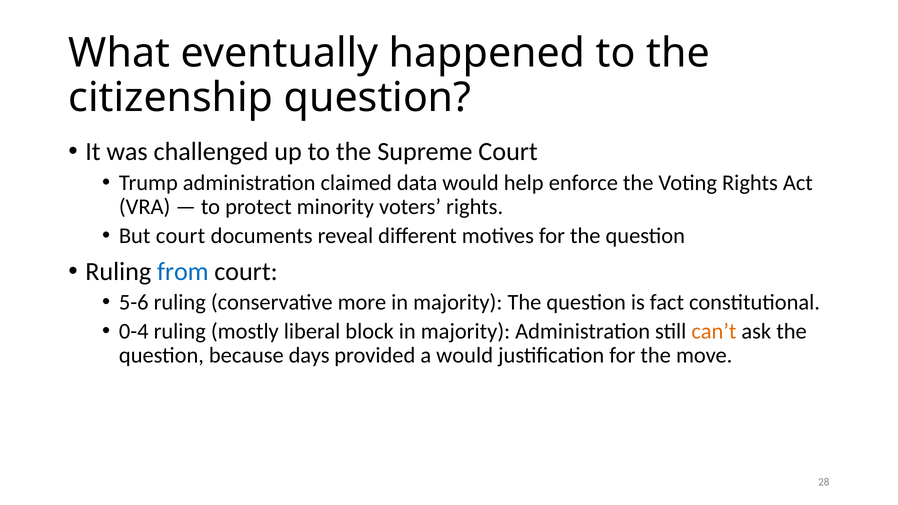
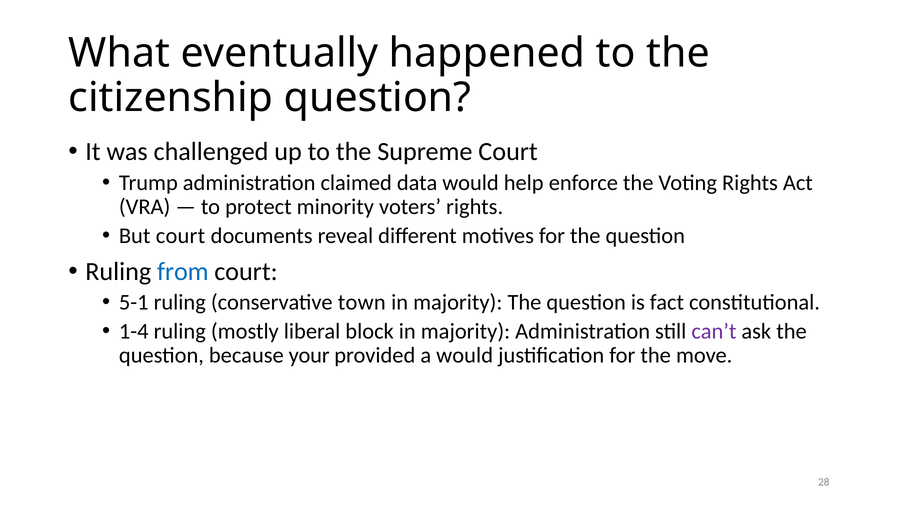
5-6: 5-6 -> 5-1
more: more -> town
0-4: 0-4 -> 1-4
can’t colour: orange -> purple
days: days -> your
